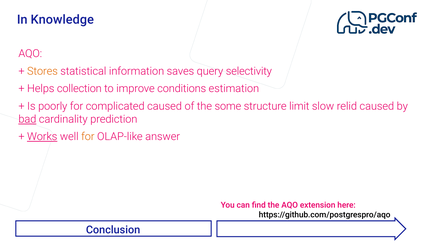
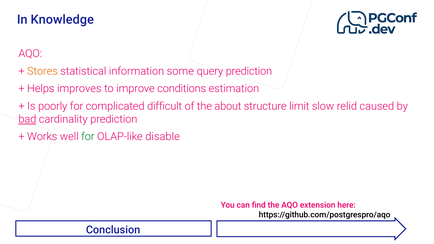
saves: saves -> some
query selectivity: selectivity -> prediction
collection: collection -> improves
complicated caused: caused -> difficult
some: some -> about
Works underline: present -> none
for at (88, 137) colour: orange -> green
answer: answer -> disable
